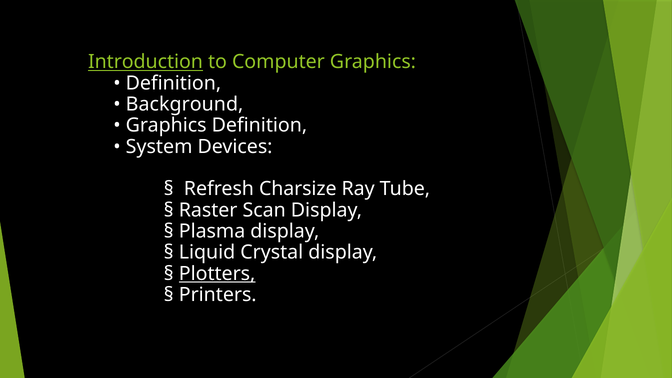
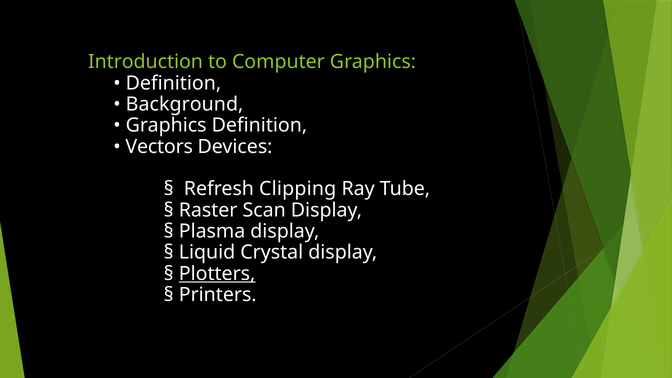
Introduction underline: present -> none
System: System -> Vectors
Charsize: Charsize -> Clipping
